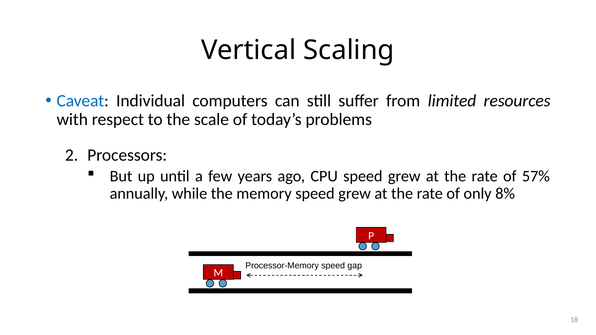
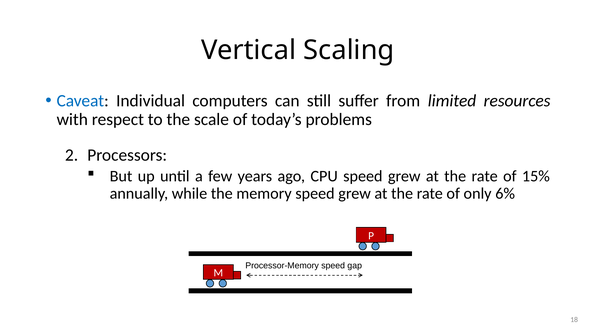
57%: 57% -> 15%
8%: 8% -> 6%
